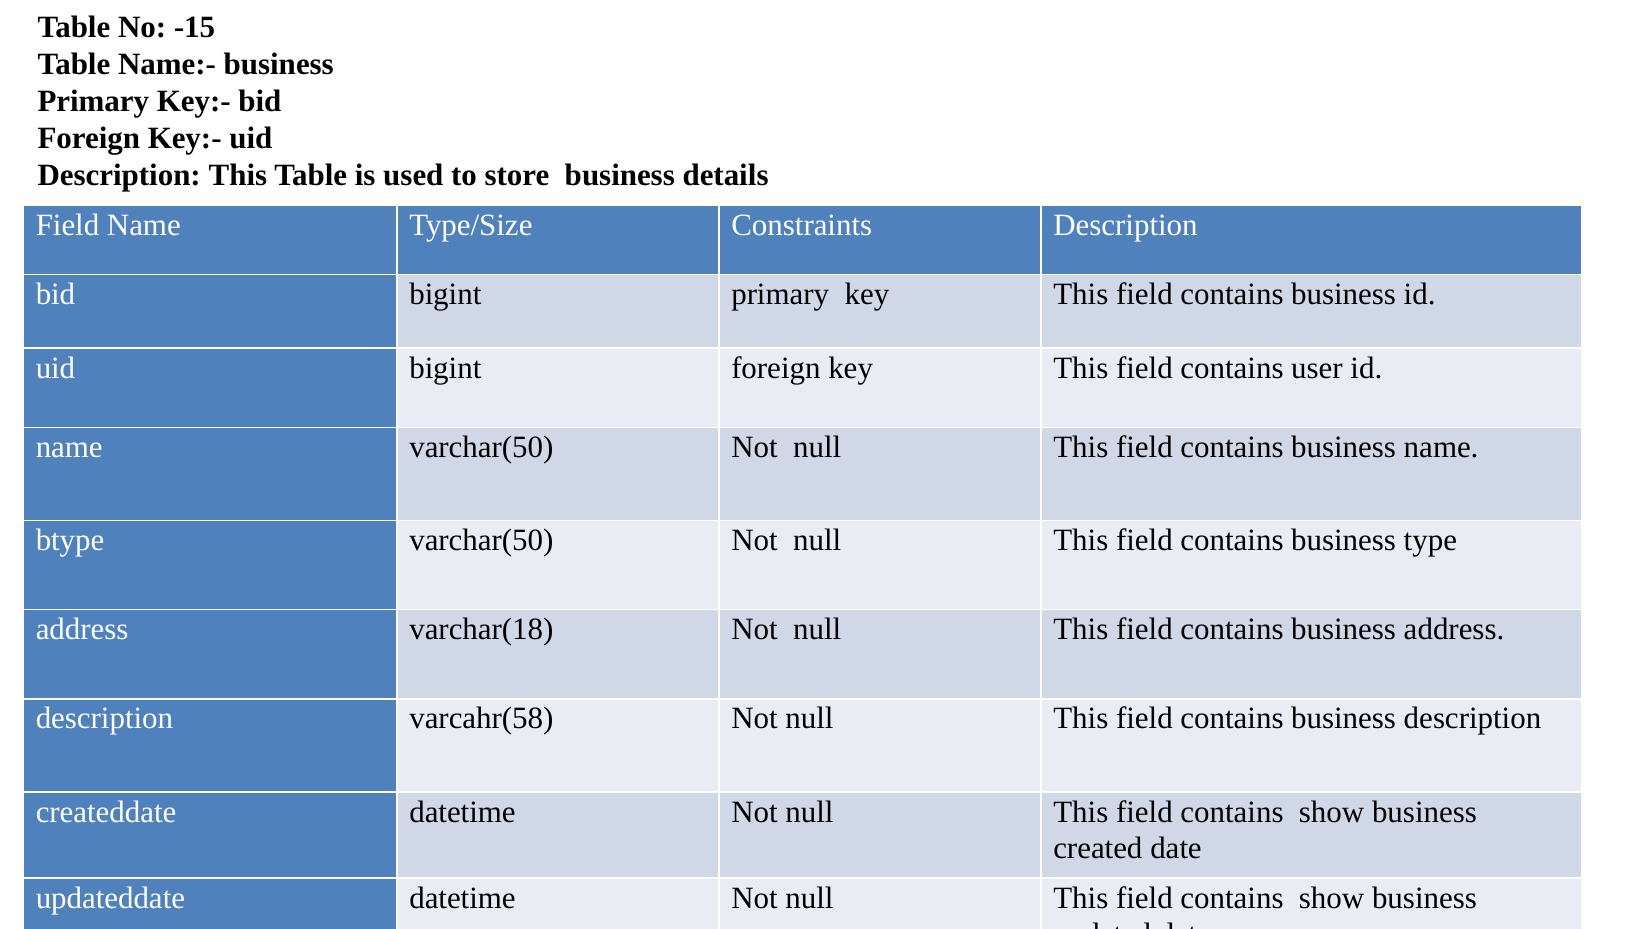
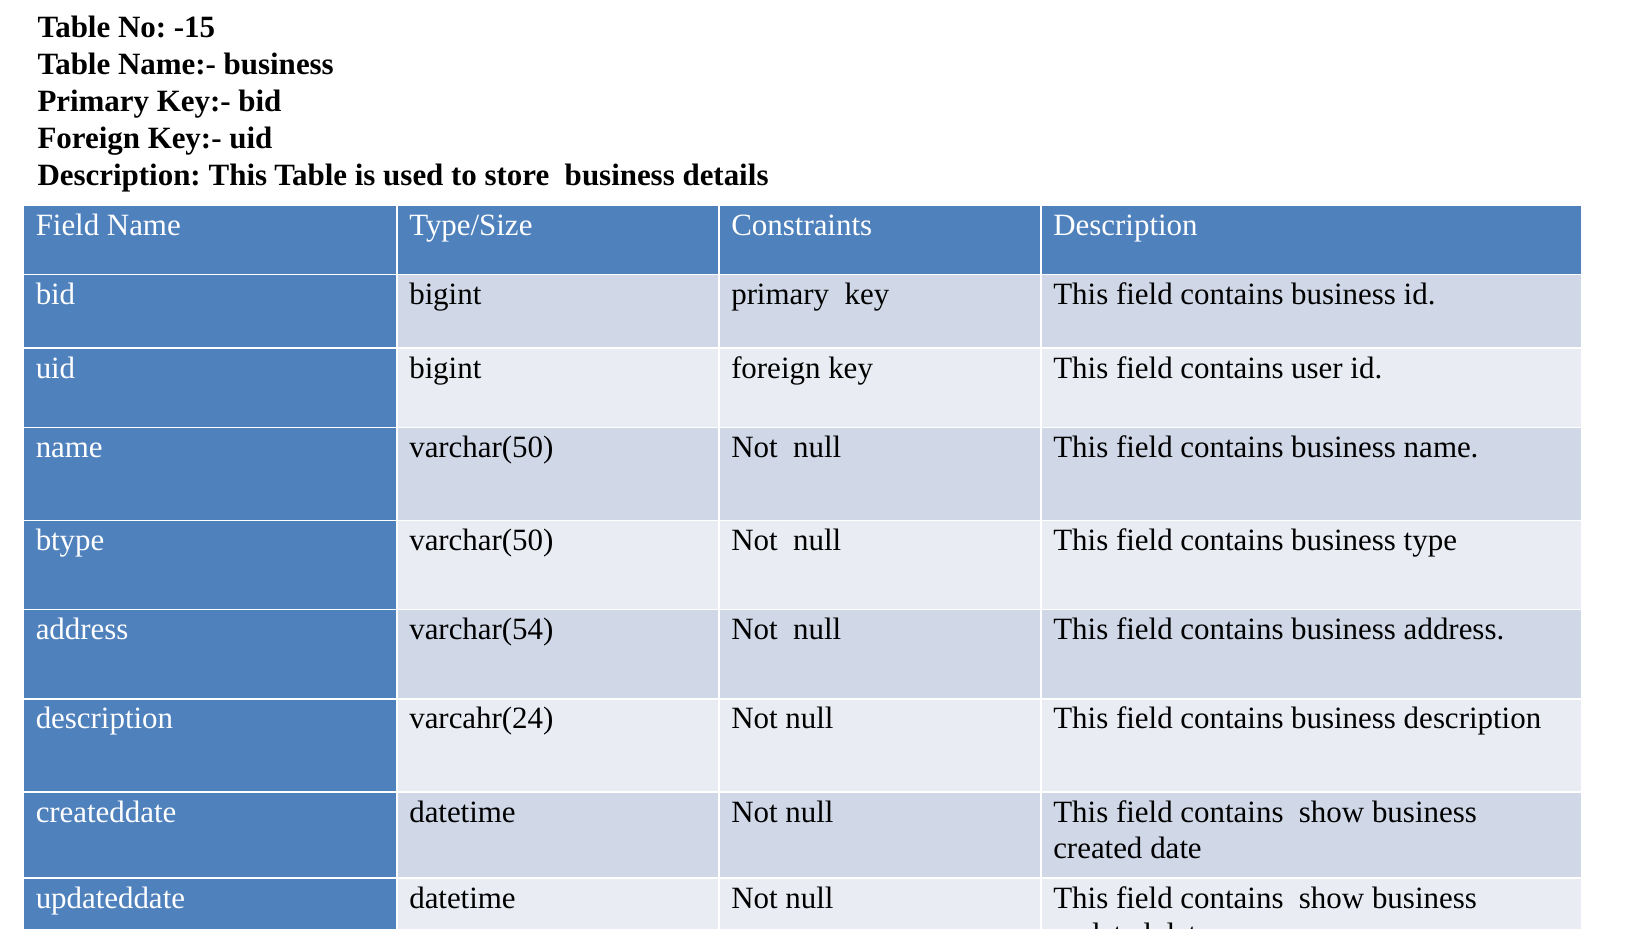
varchar(18: varchar(18 -> varchar(54
varcahr(58: varcahr(58 -> varcahr(24
